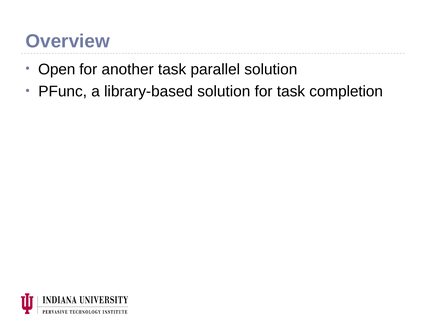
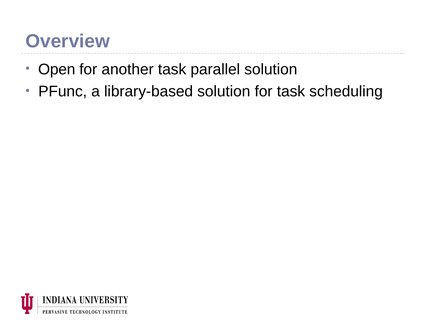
completion: completion -> scheduling
